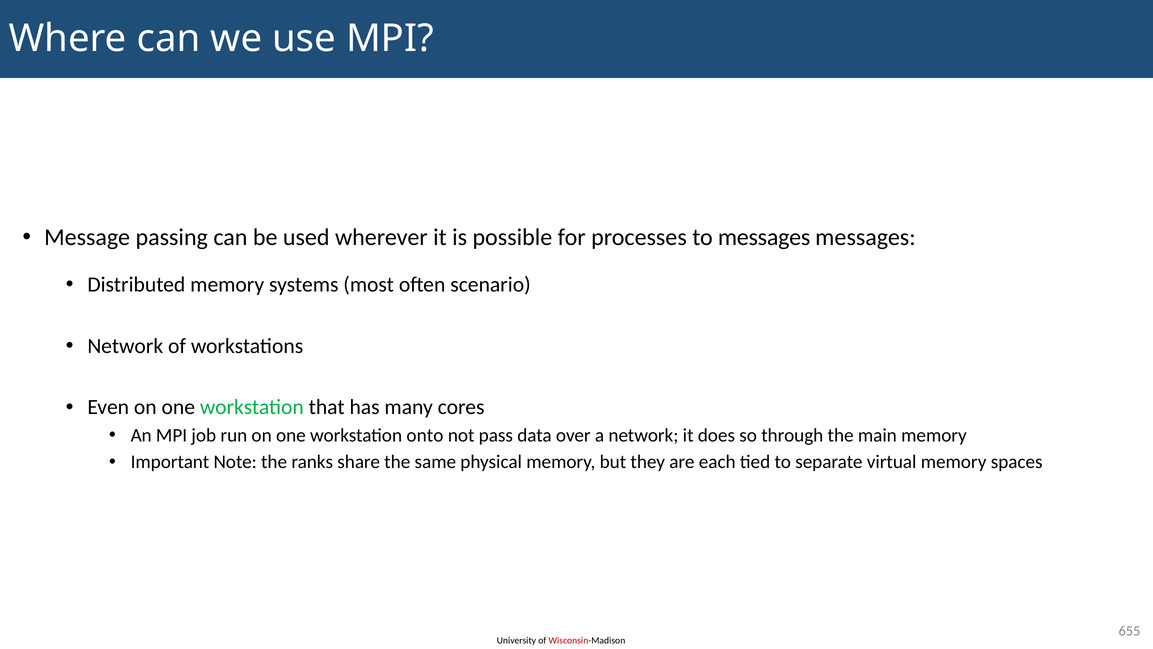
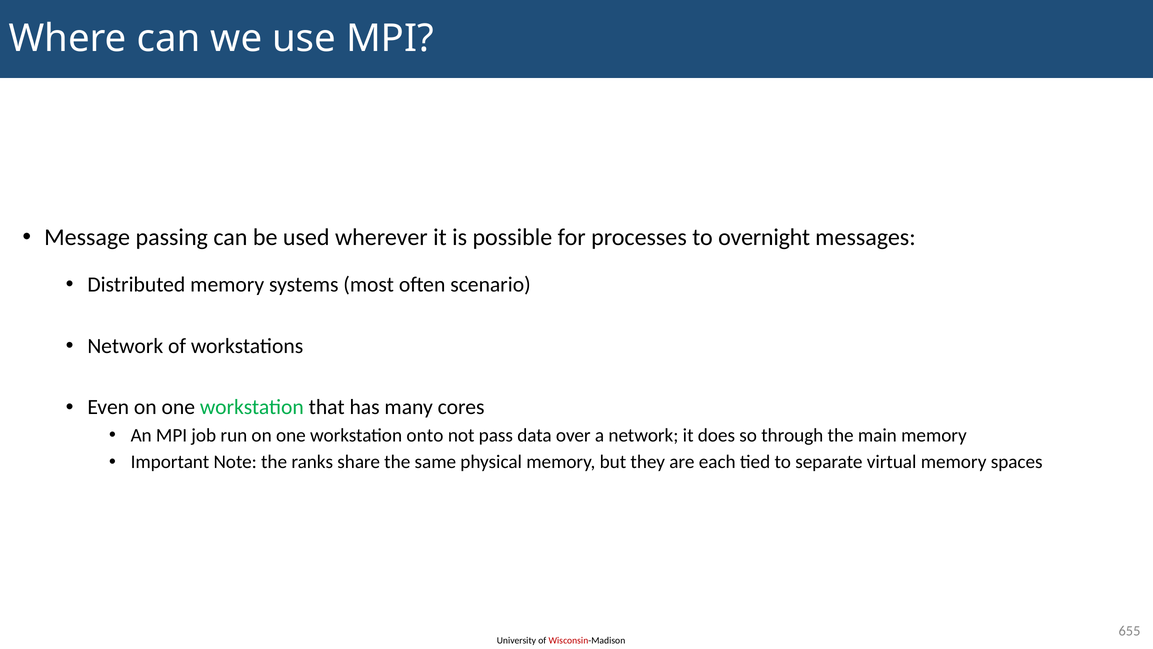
to messages: messages -> overnight
